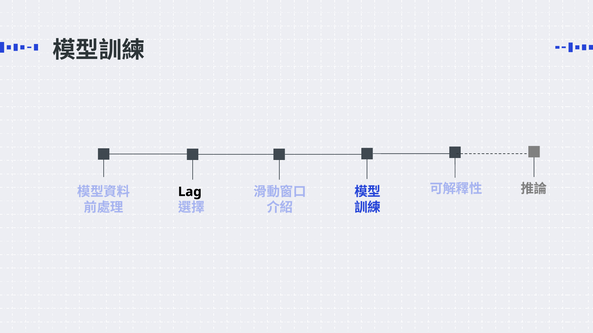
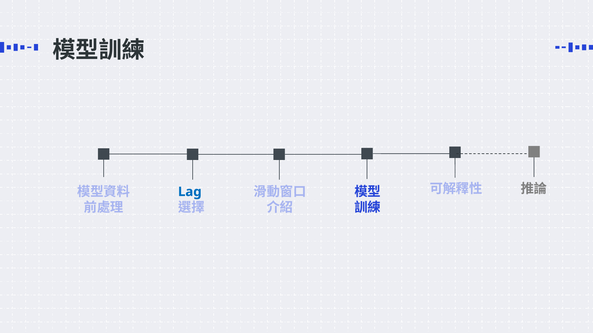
Lag colour: black -> blue
